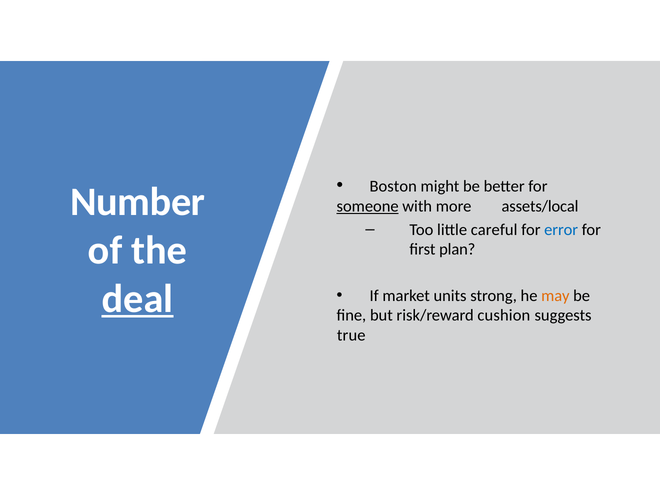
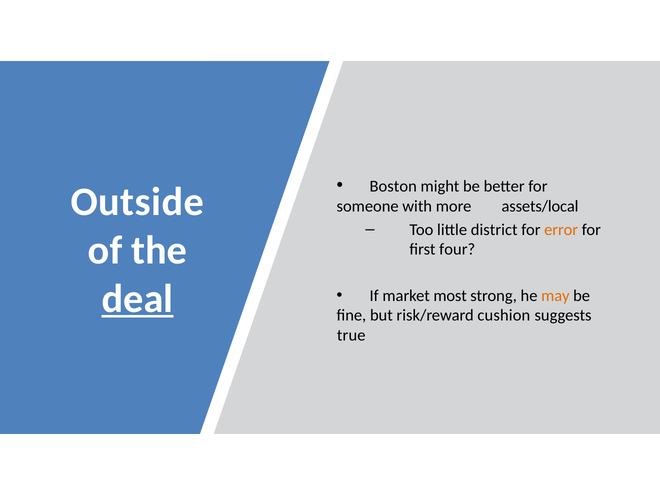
Number: Number -> Outside
someone underline: present -> none
careful: careful -> district
error colour: blue -> orange
plan: plan -> four
units: units -> most
